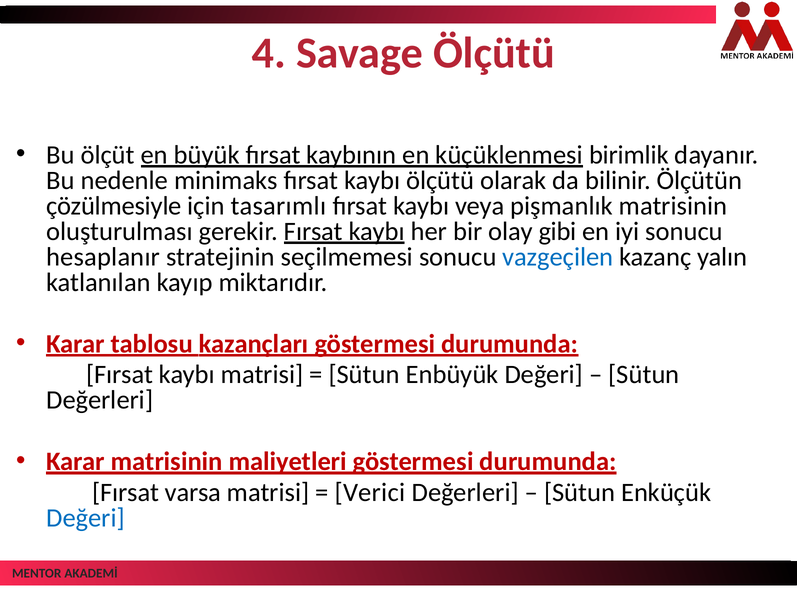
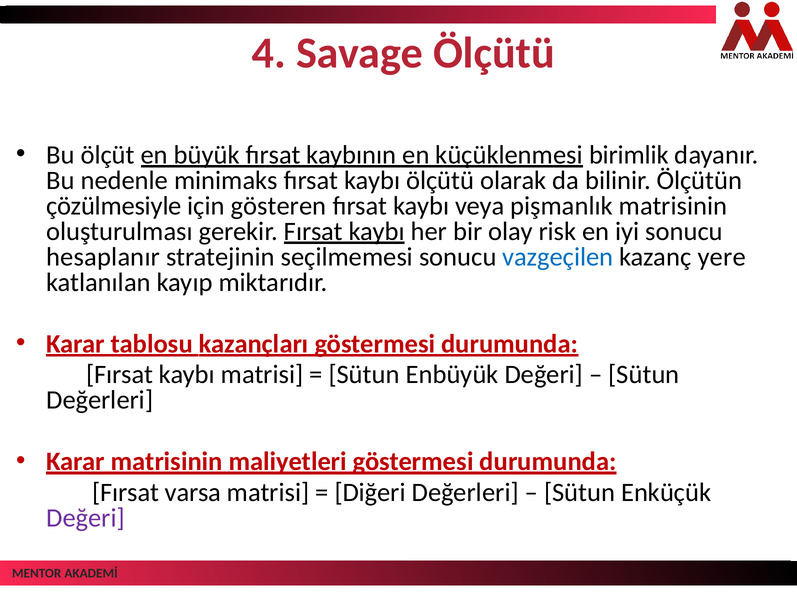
tasarımlı: tasarımlı -> gösteren
gibi: gibi -> risk
yalın: yalın -> yere
Verici: Verici -> Diğeri
Değeri at (85, 518) colour: blue -> purple
